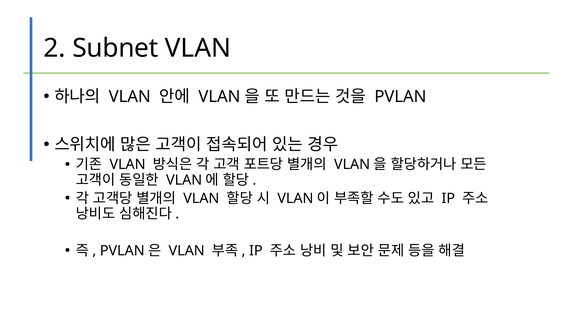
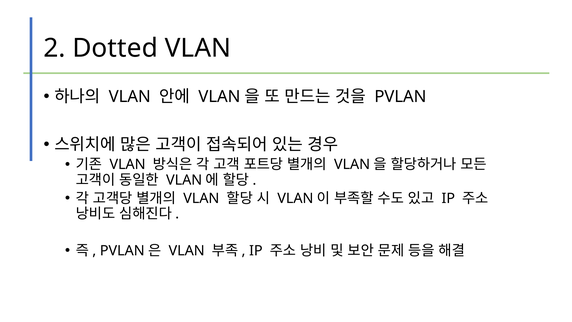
Subnet: Subnet -> Dotted
